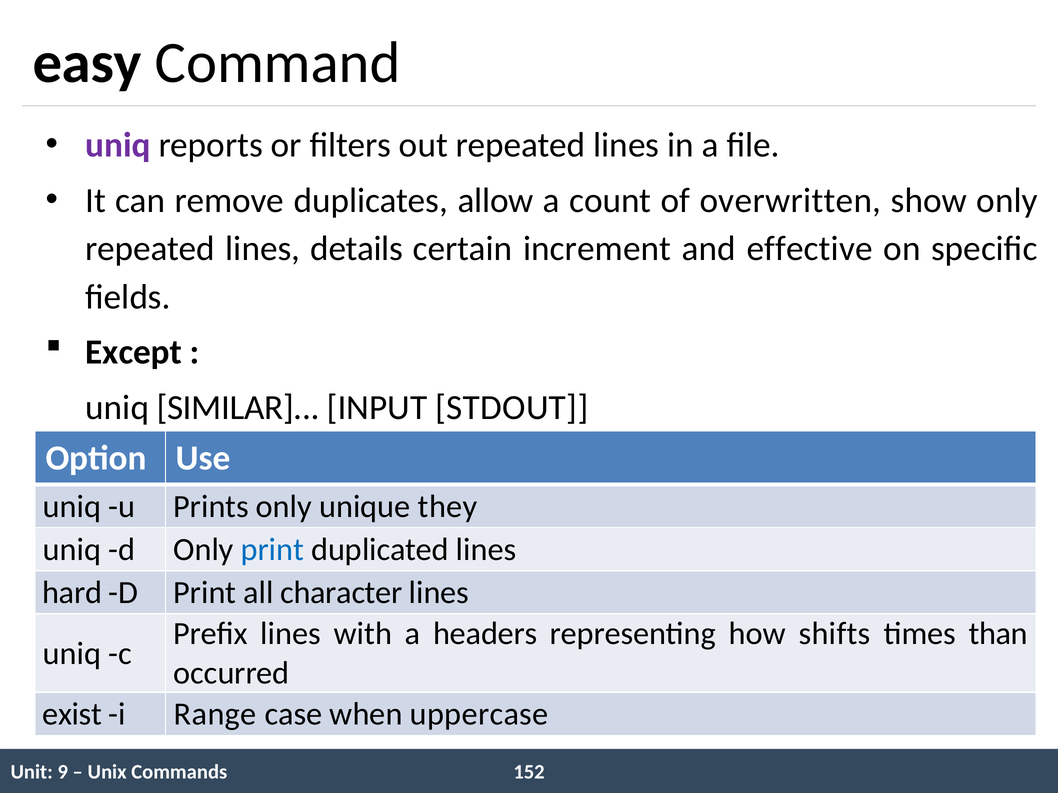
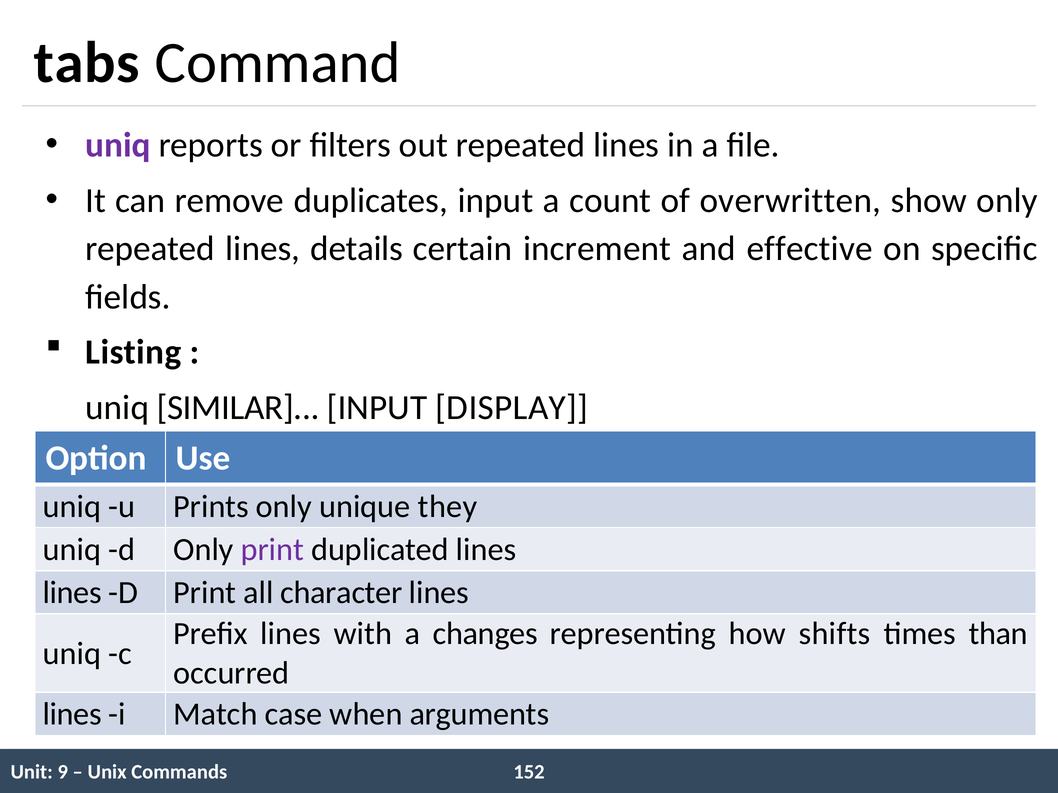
easy: easy -> tabs
duplicates allow: allow -> input
Except: Except -> Listing
STDOUT: STDOUT -> DISPLAY
print at (272, 550) colour: blue -> purple
hard at (72, 593): hard -> lines
headers: headers -> changes
exist at (72, 715): exist -> lines
Range: Range -> Match
uppercase: uppercase -> arguments
